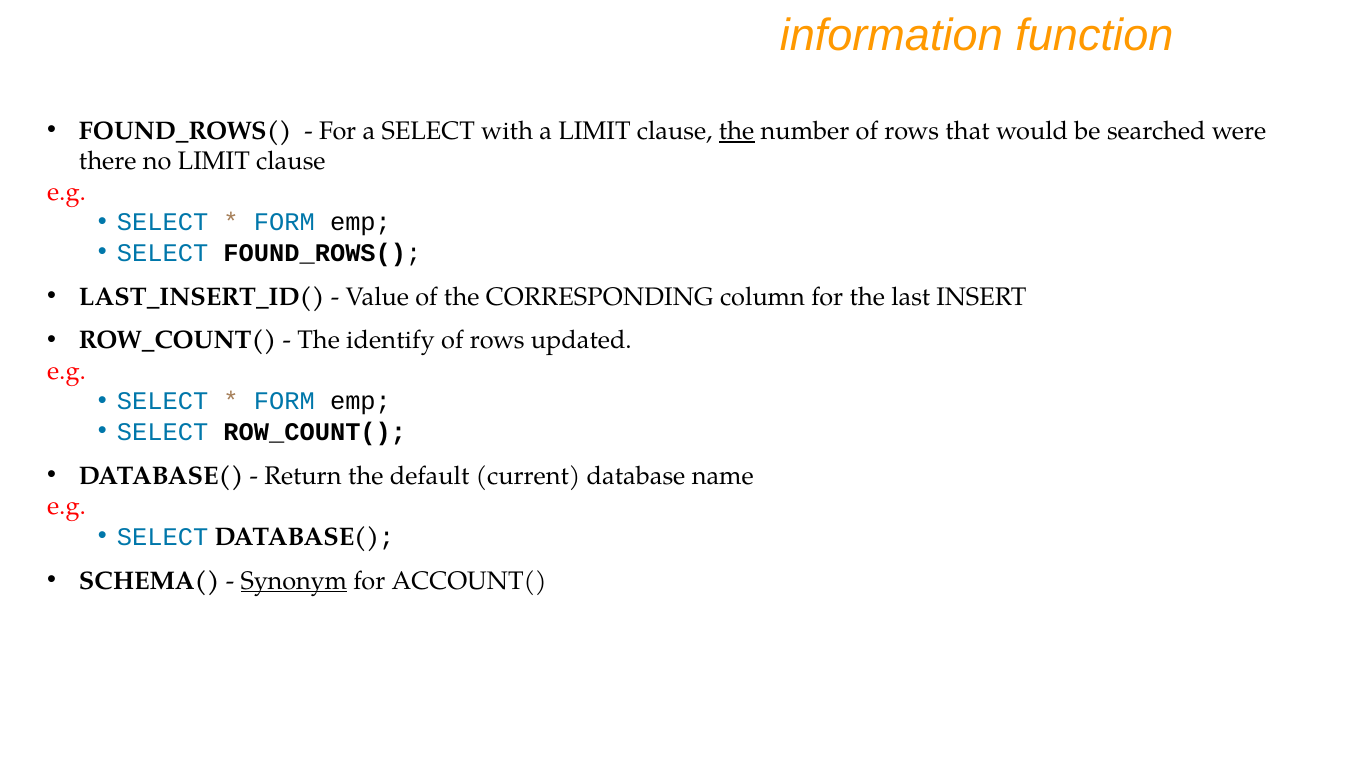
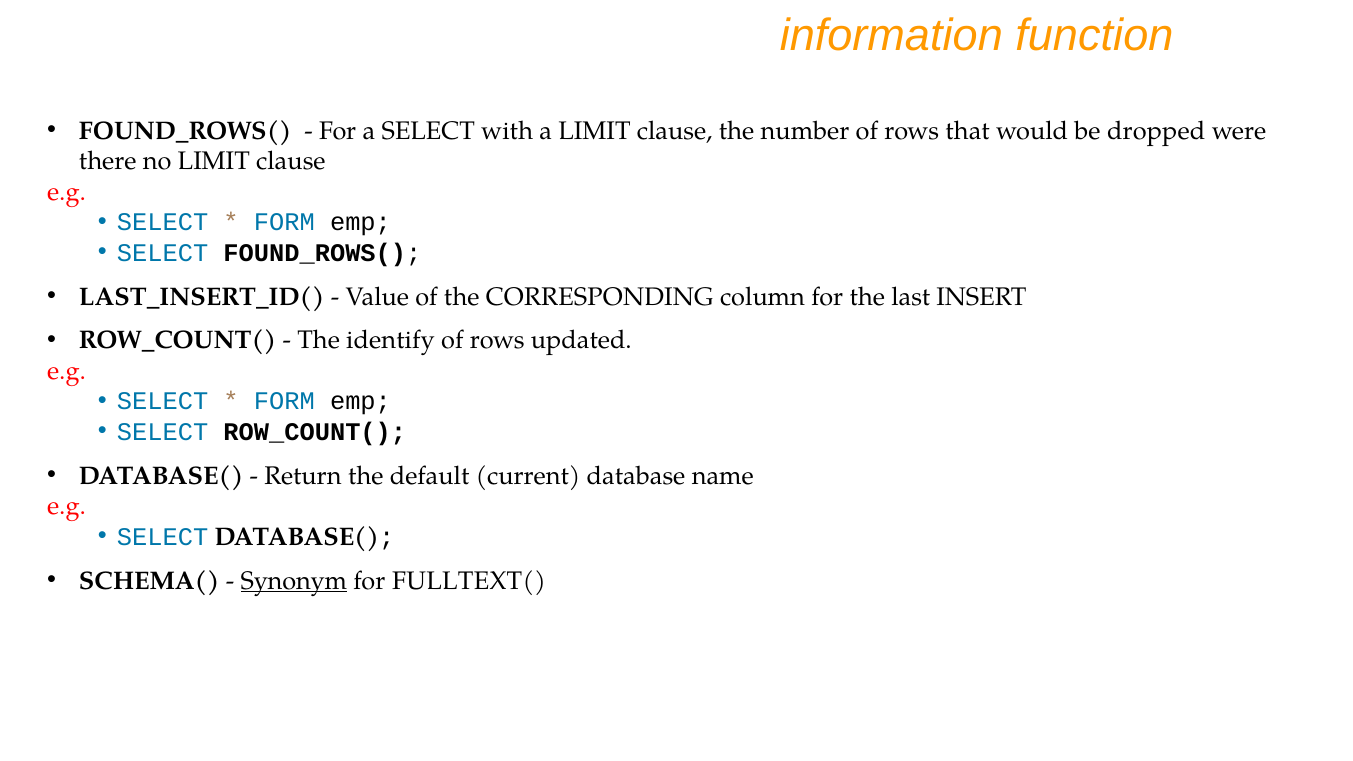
the at (737, 131) underline: present -> none
searched: searched -> dropped
ACCOUNT(: ACCOUNT( -> FULLTEXT(
